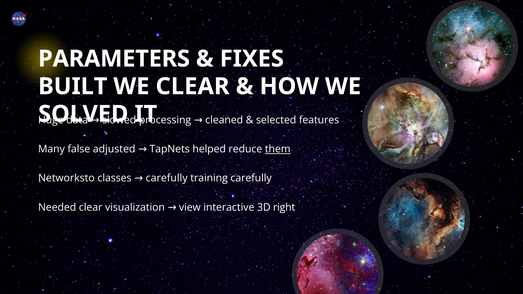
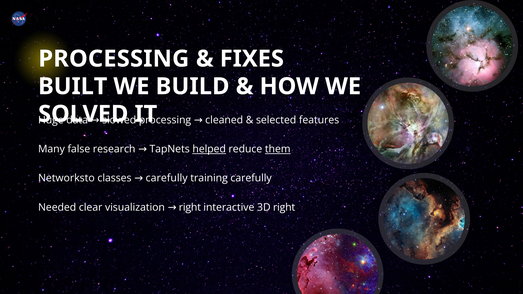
PARAMETERS at (114, 59): PARAMETERS -> PROCESSING
WE CLEAR: CLEAR -> BUILD
adjusted: adjusted -> research
helped underline: none -> present
visualization view: view -> right
